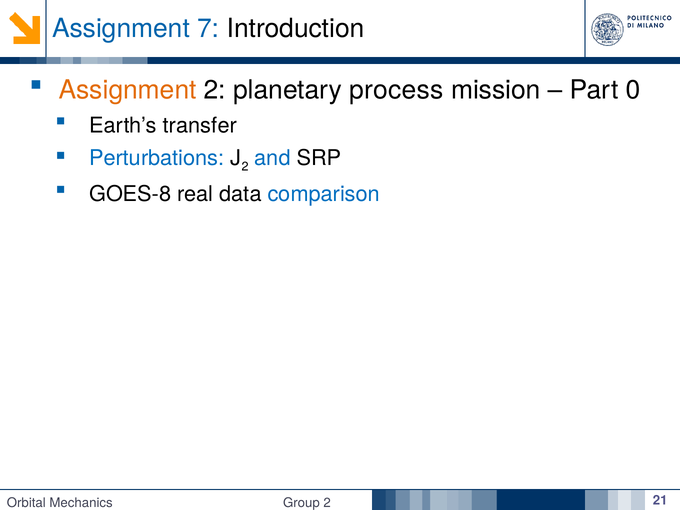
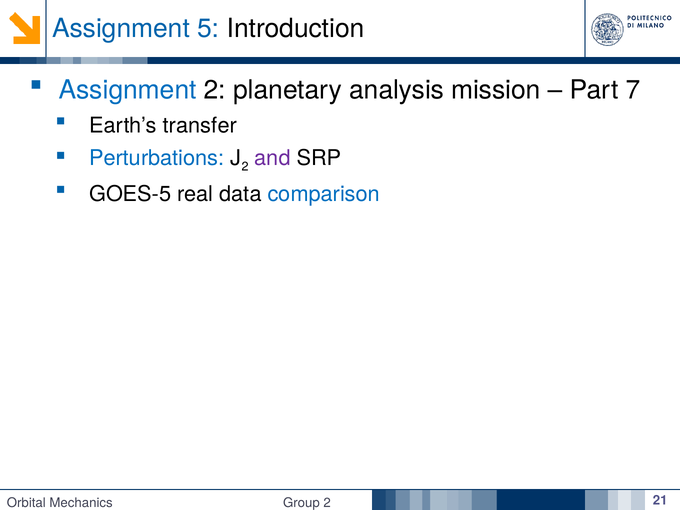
7: 7 -> 5
Assignment at (128, 90) colour: orange -> blue
process: process -> analysis
0: 0 -> 7
and colour: blue -> purple
GOES-8: GOES-8 -> GOES-5
